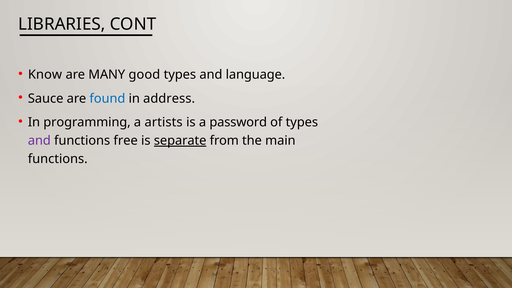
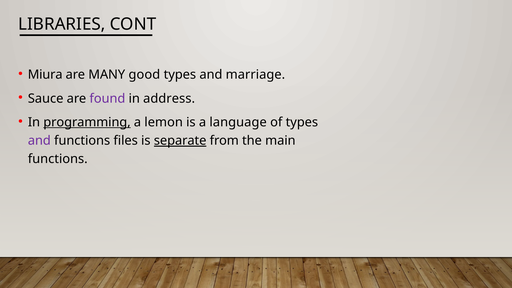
Know: Know -> Miura
language: language -> marriage
found colour: blue -> purple
programming underline: none -> present
artists: artists -> lemon
password: password -> language
free: free -> files
